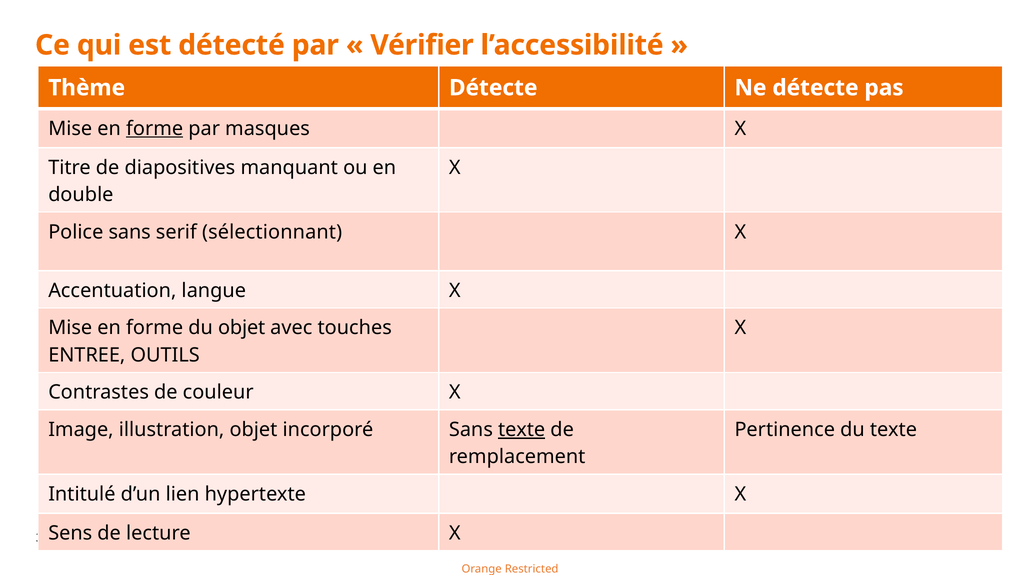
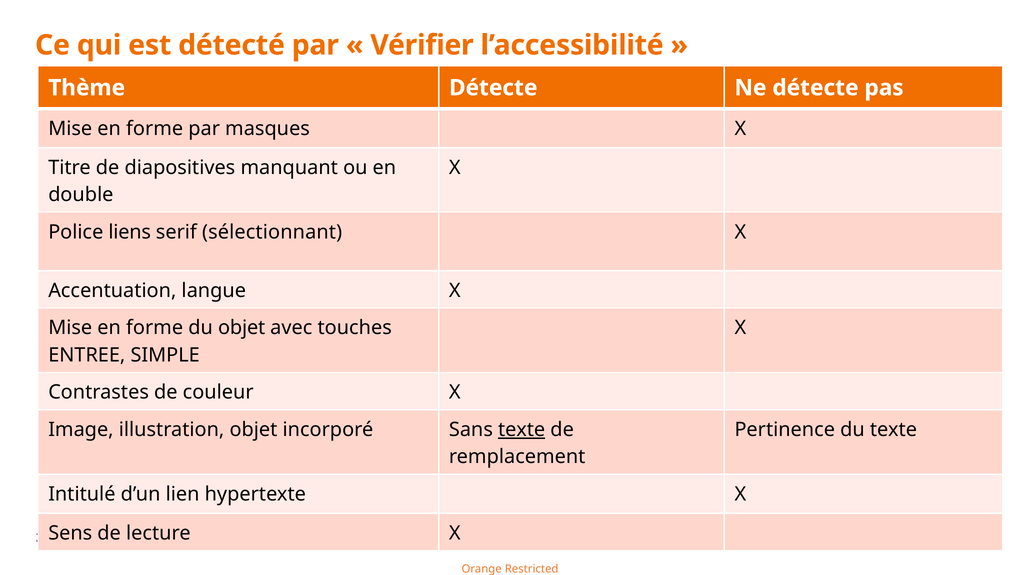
forme at (155, 129) underline: present -> none
Police sans: sans -> liens
OUTILS: OUTILS -> SIMPLE
